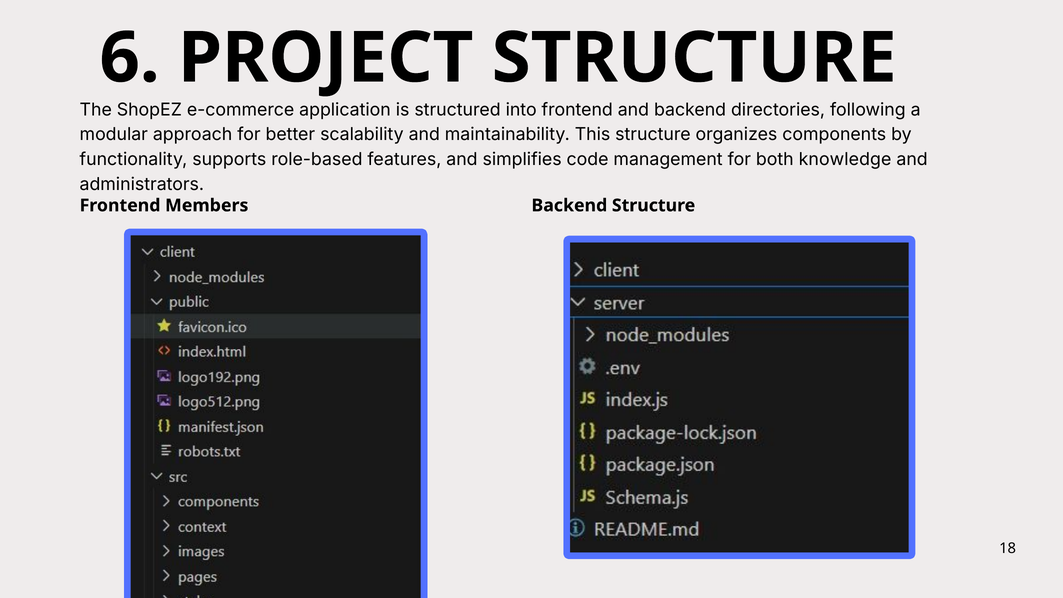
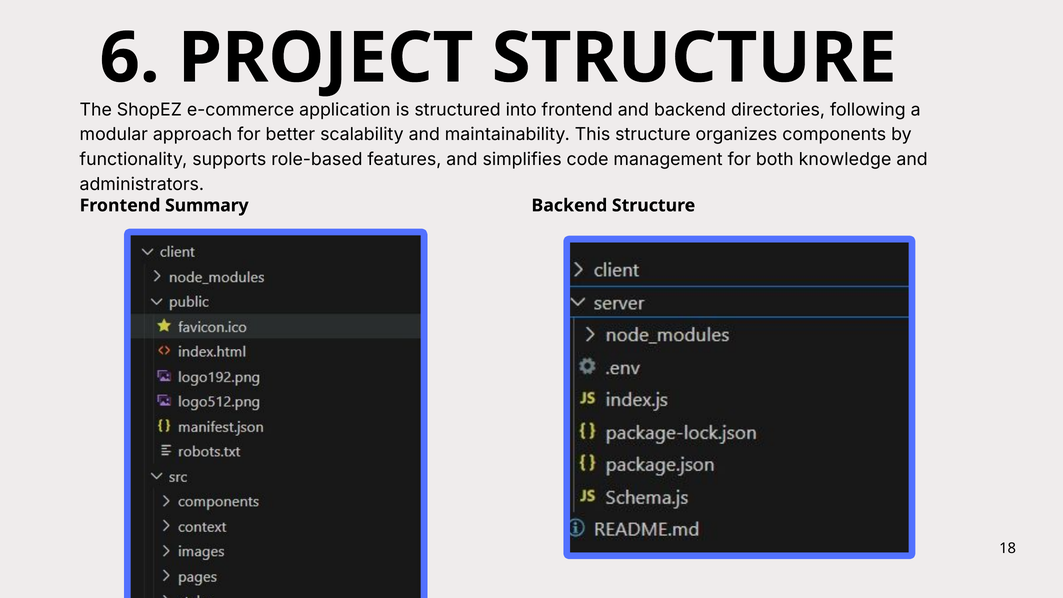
Members: Members -> Summary
